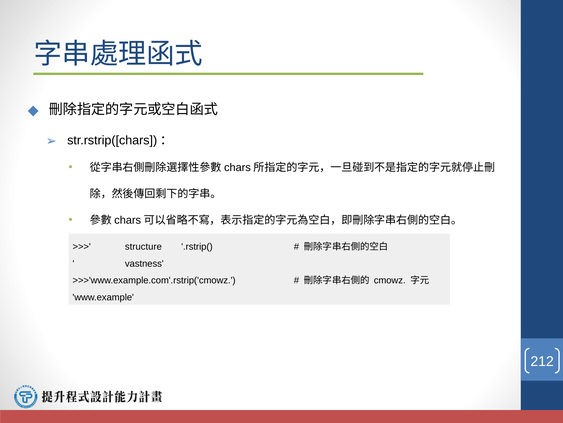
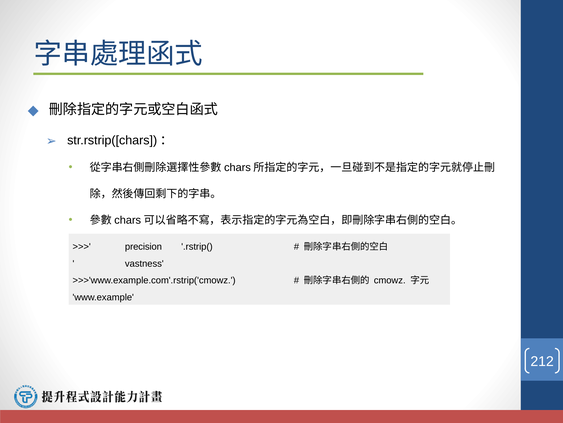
structure: structure -> precision
